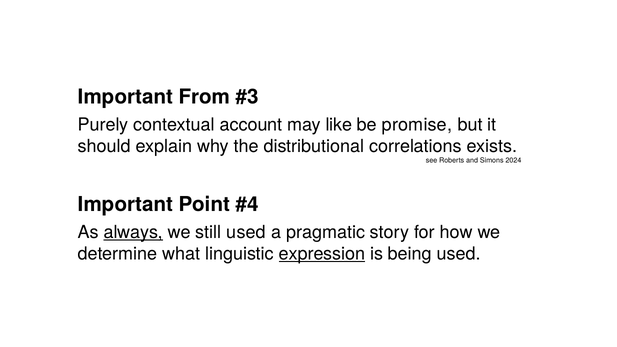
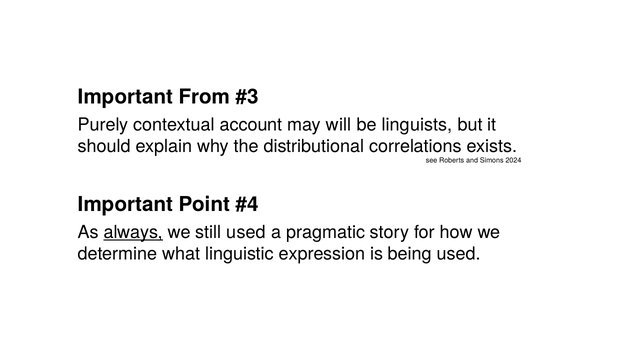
like: like -> will
promise: promise -> linguists
expression underline: present -> none
